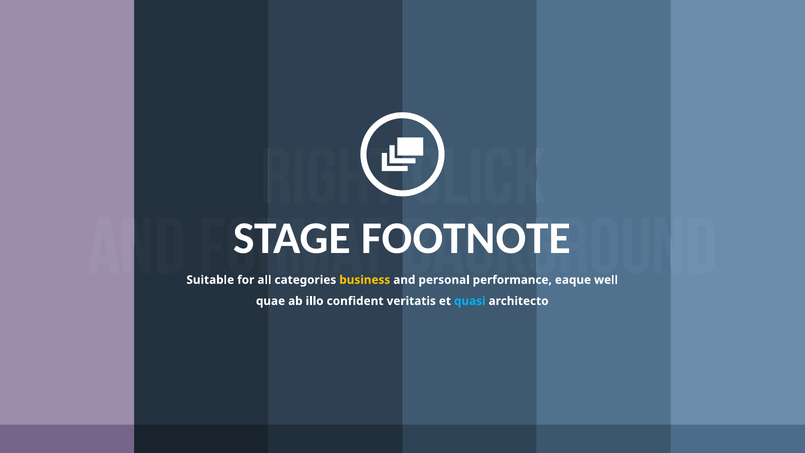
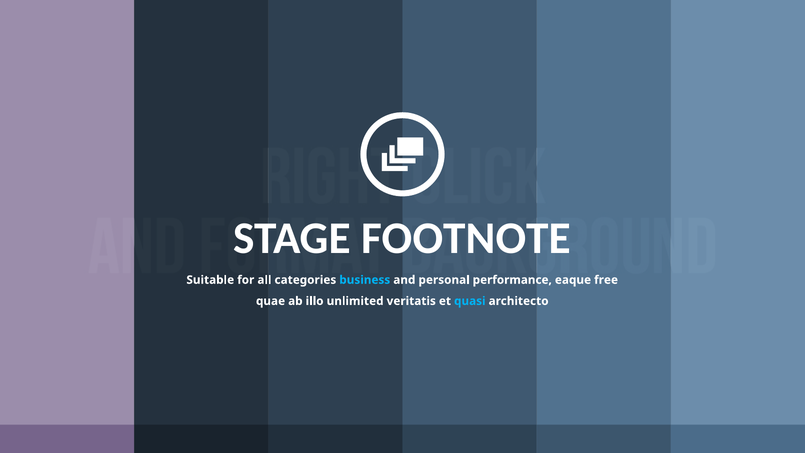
business colour: yellow -> light blue
well: well -> free
confident: confident -> unlimited
